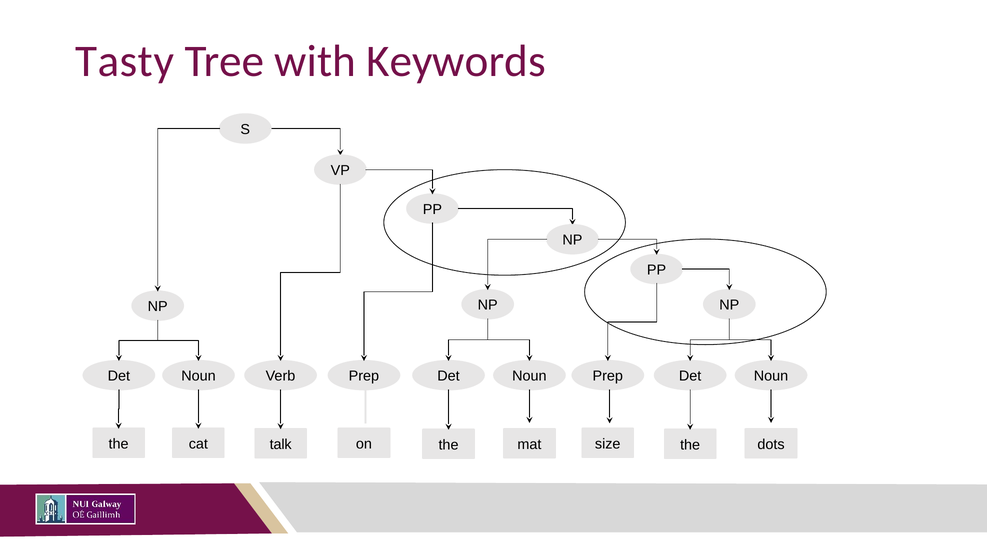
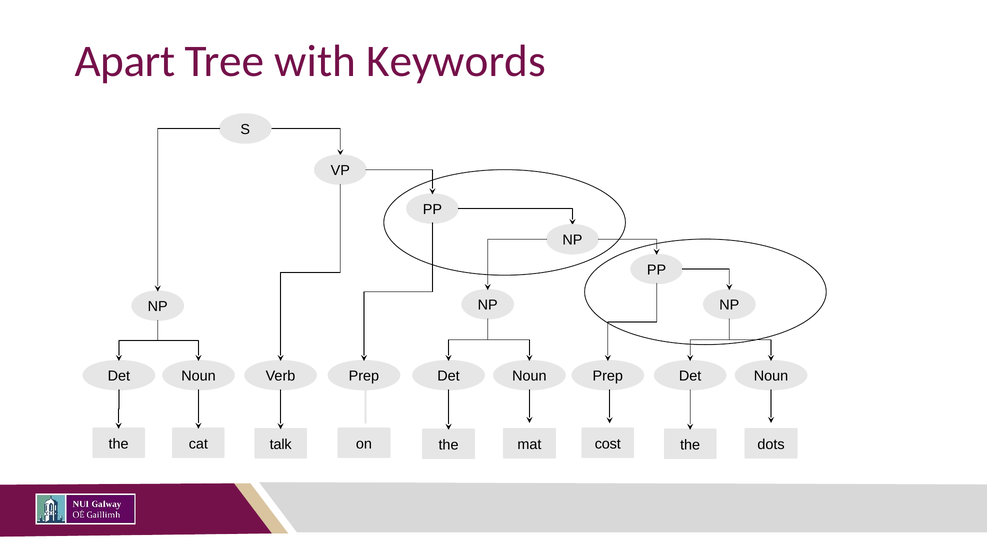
Tasty: Tasty -> Apart
size: size -> cost
